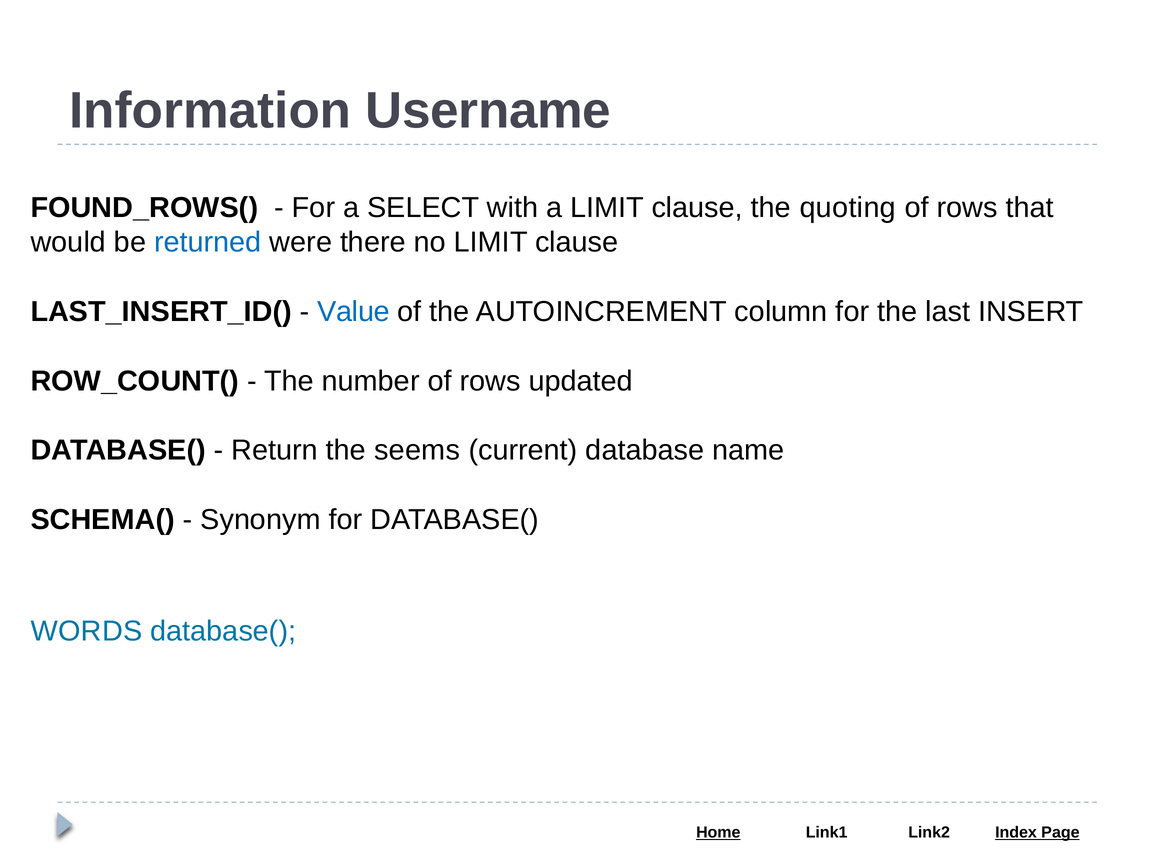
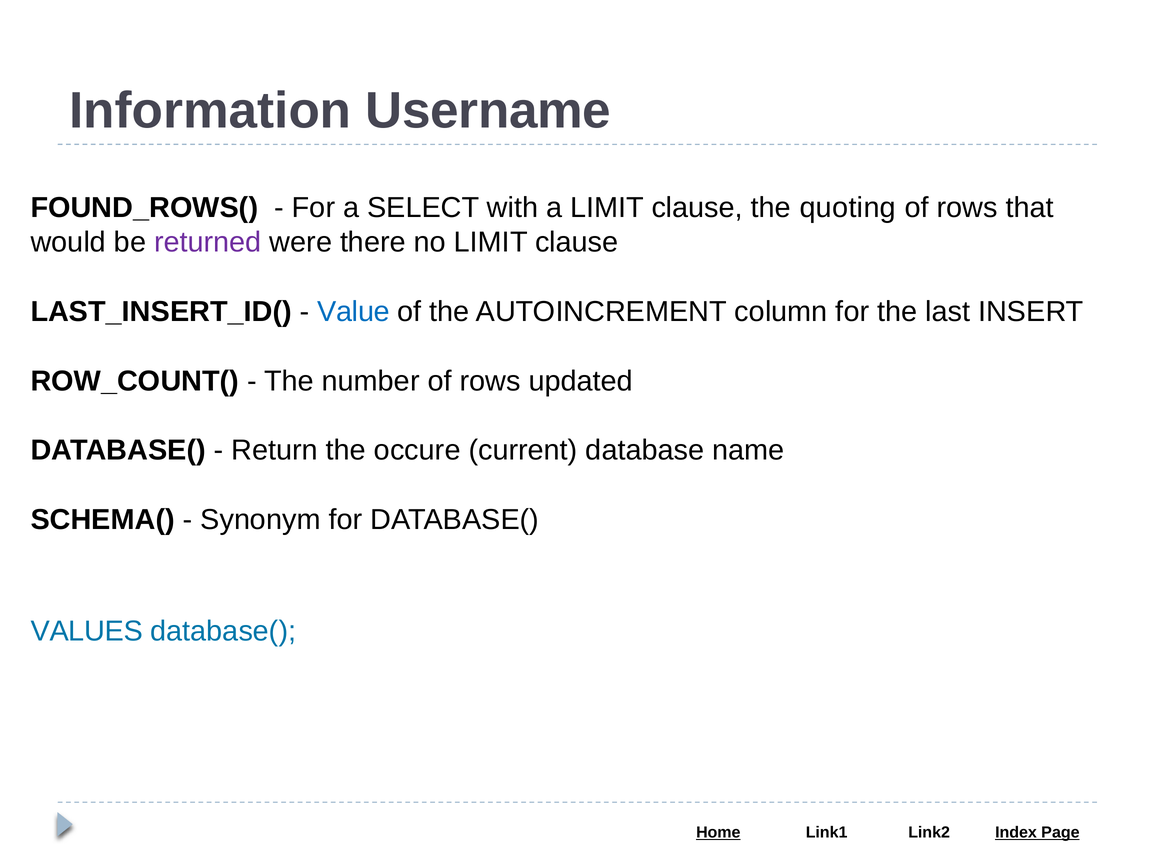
returned colour: blue -> purple
seems: seems -> occure
WORDS: WORDS -> VALUES
